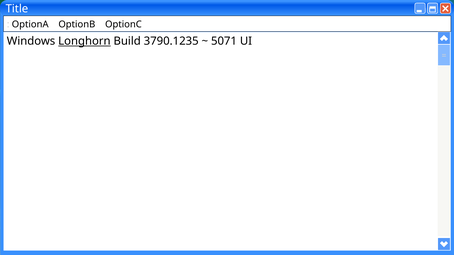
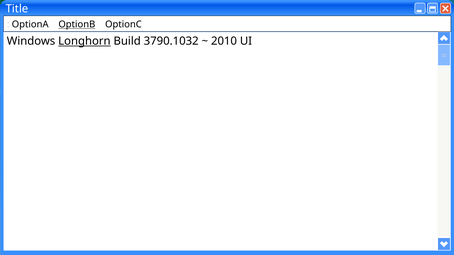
OptionB underline: none -> present
3790.1235: 3790.1235 -> 3790.1032
5071: 5071 -> 2010
